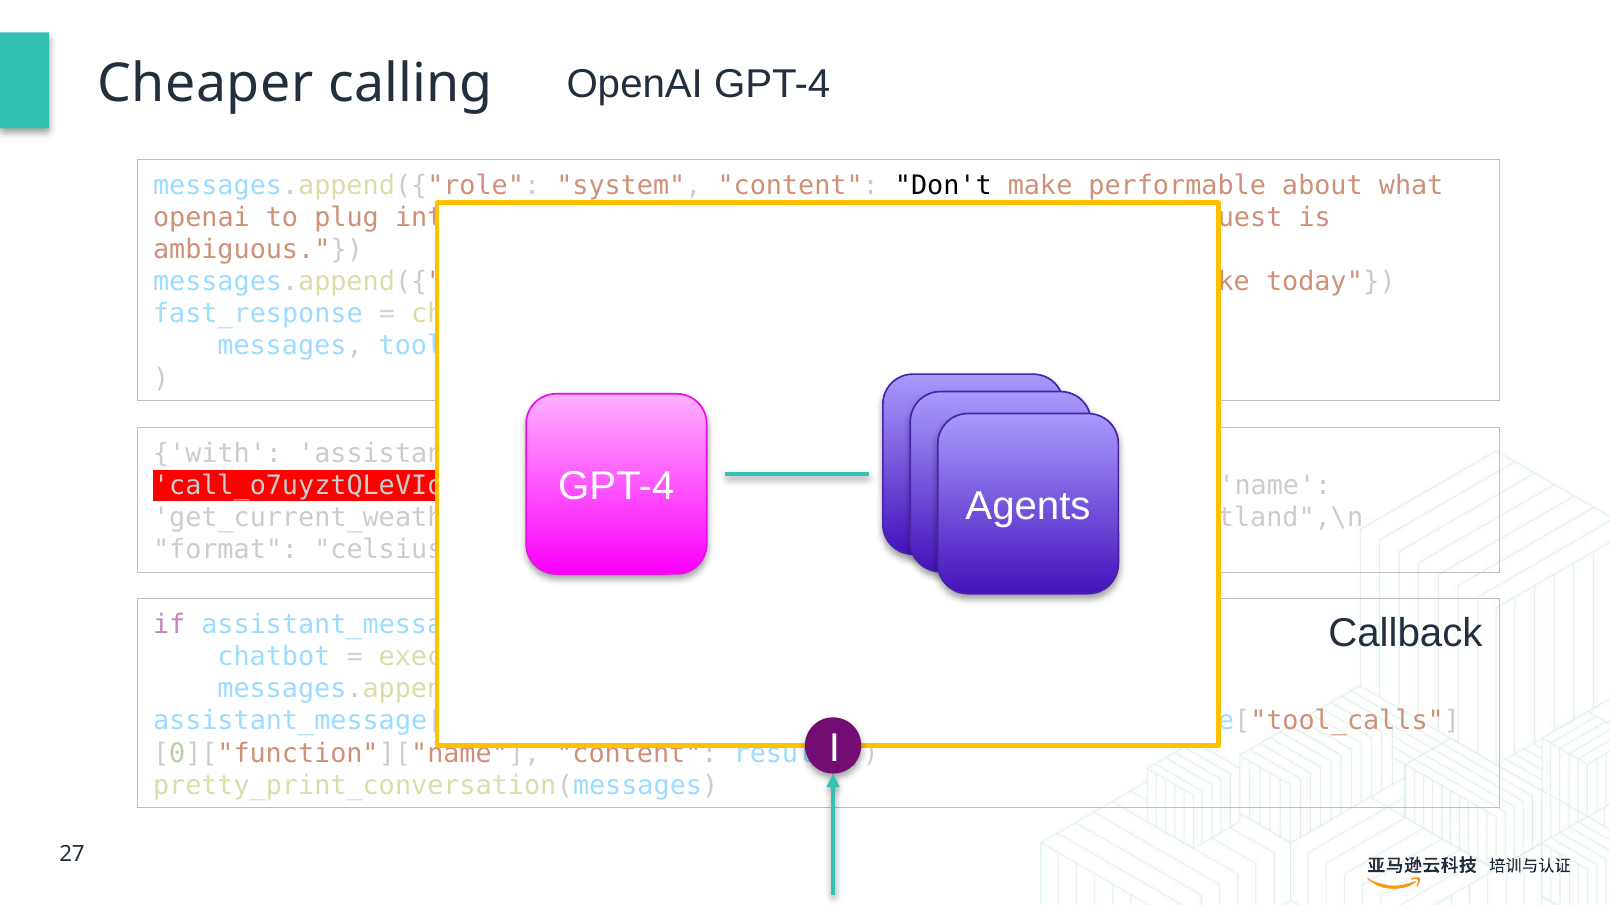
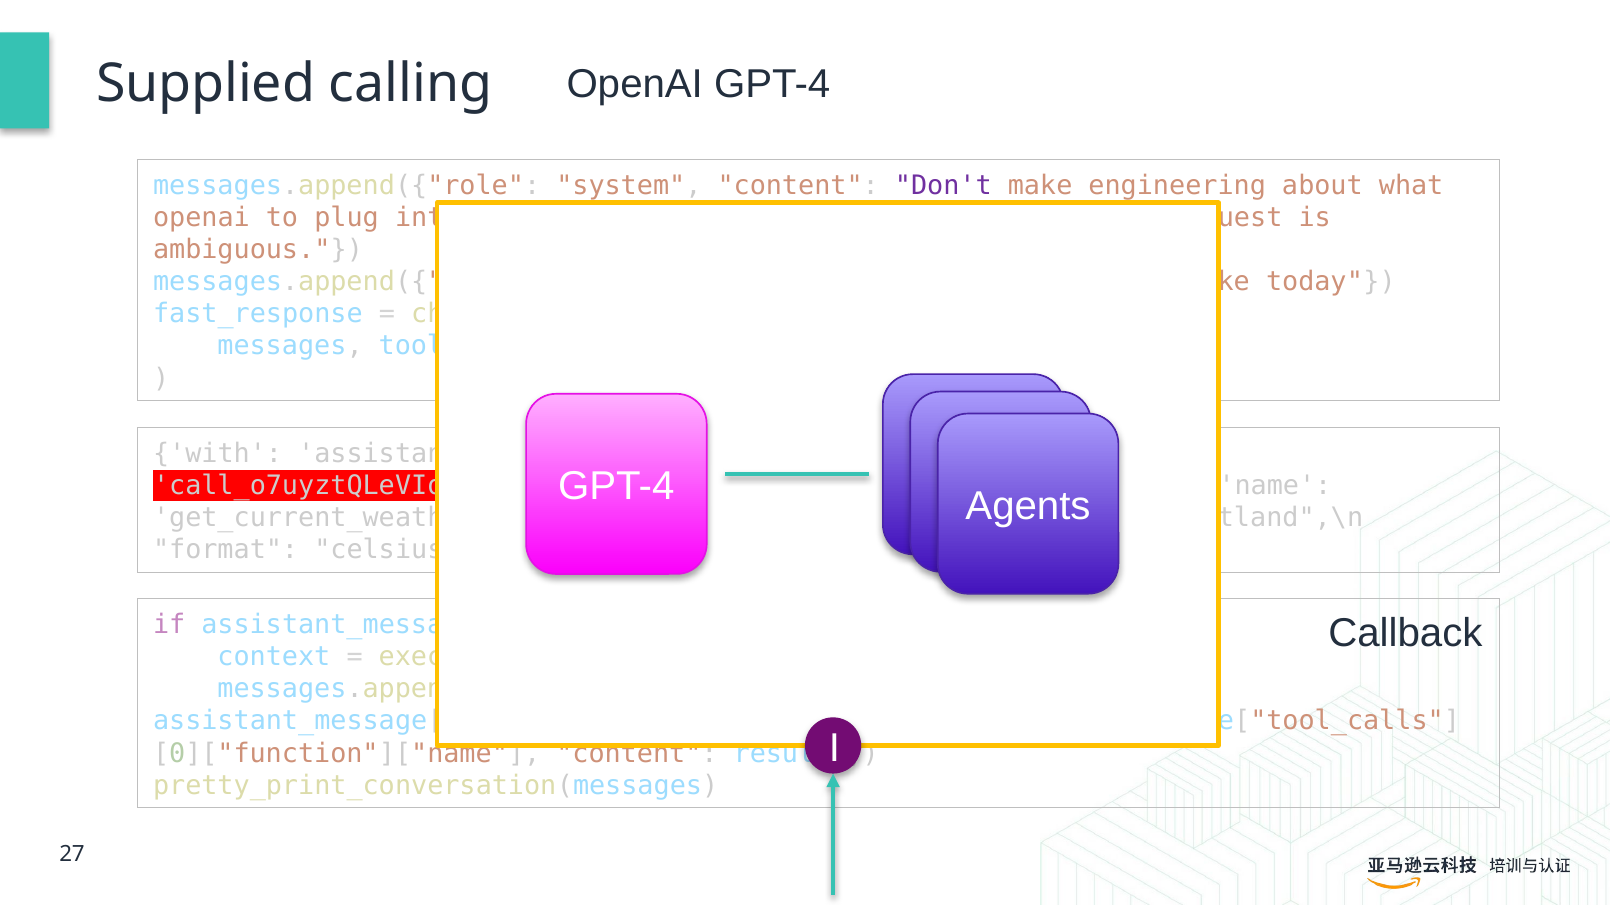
Cheaper: Cheaper -> Supplied
Don't colour: black -> purple
performable: performable -> engineering
chatbot: chatbot -> context
